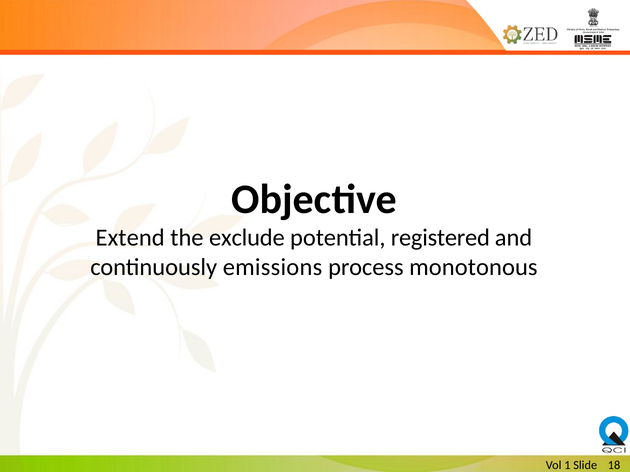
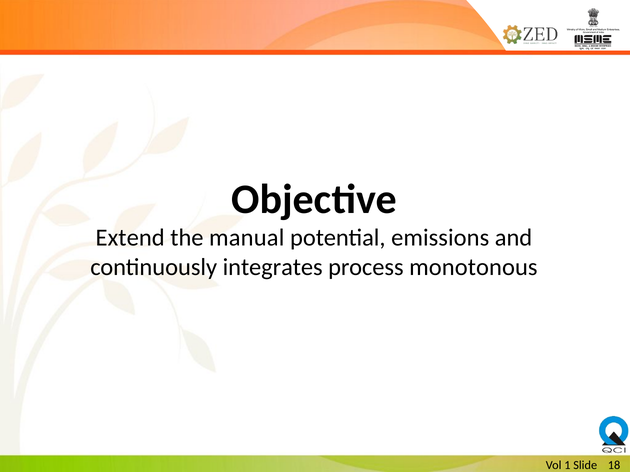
exclude: exclude -> manual
registered: registered -> emissions
emissions: emissions -> integrates
